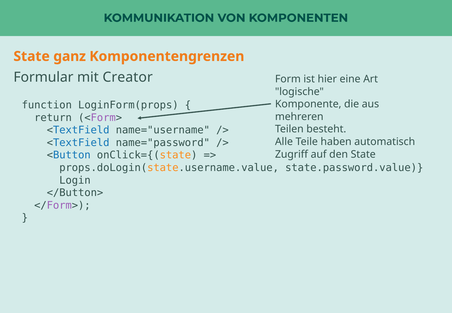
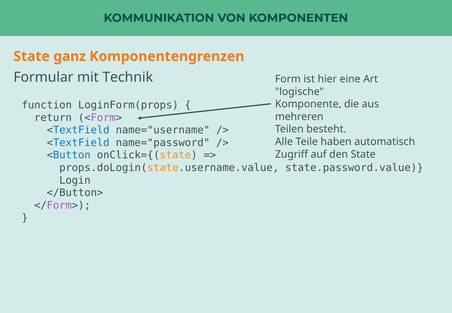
Creator: Creator -> Technik
